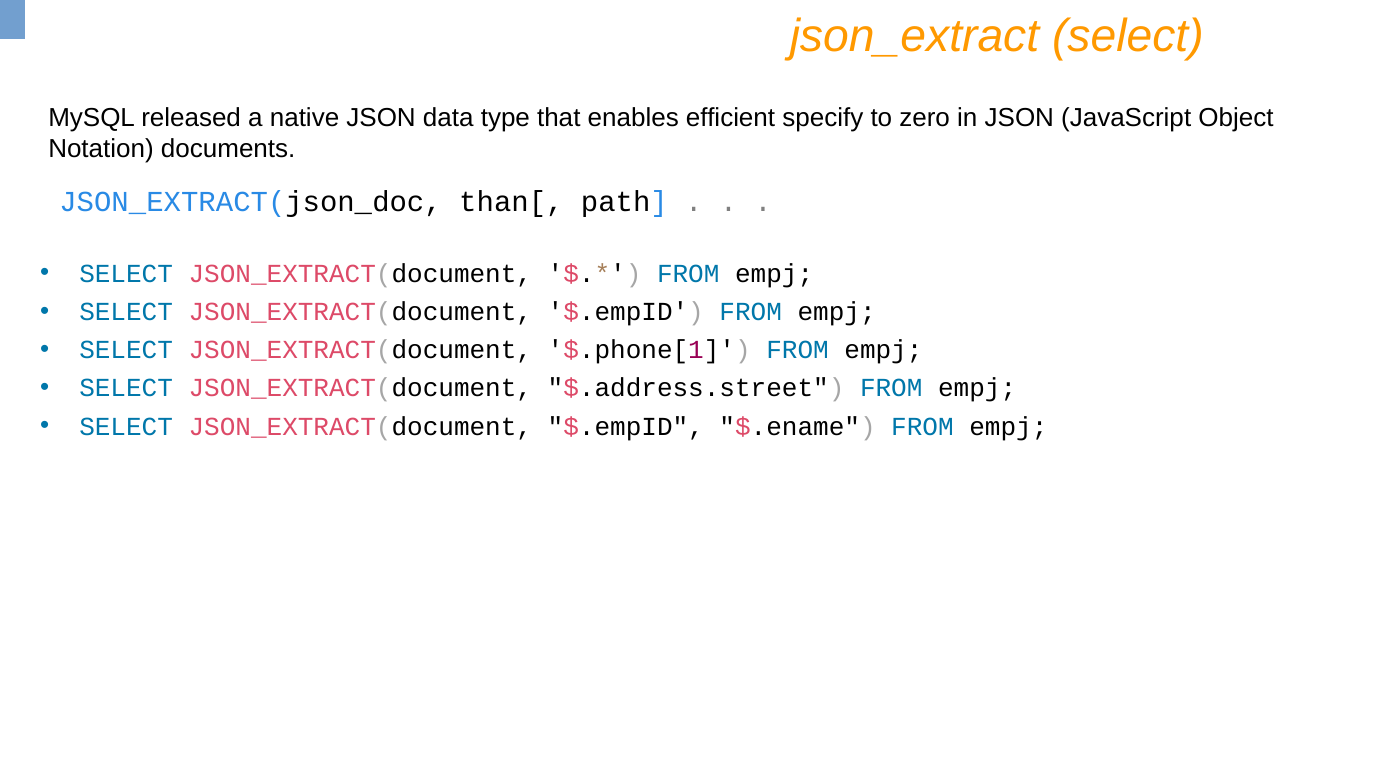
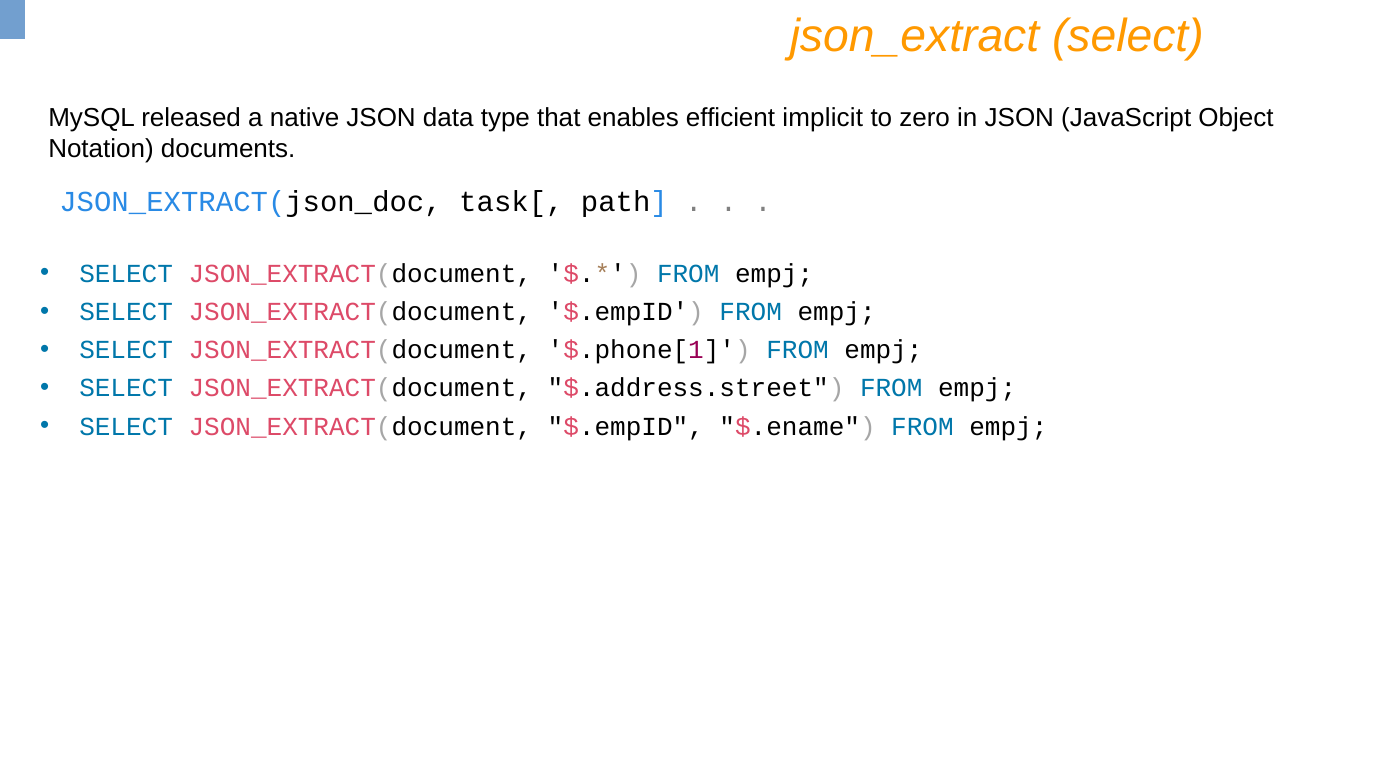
specify: specify -> implicit
than[: than[ -> task[
